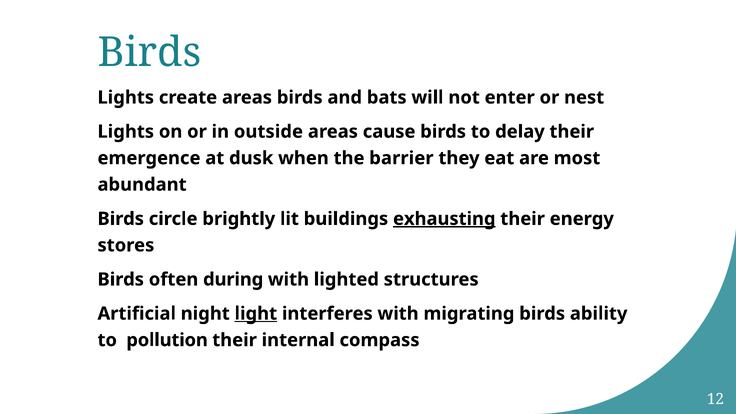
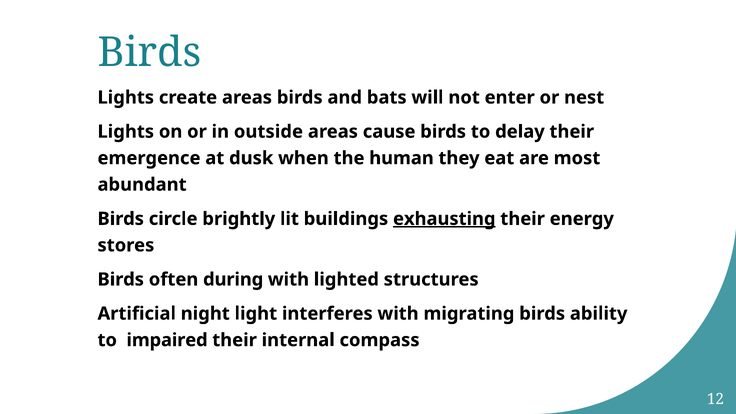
barrier: barrier -> human
light underline: present -> none
pollution: pollution -> impaired
